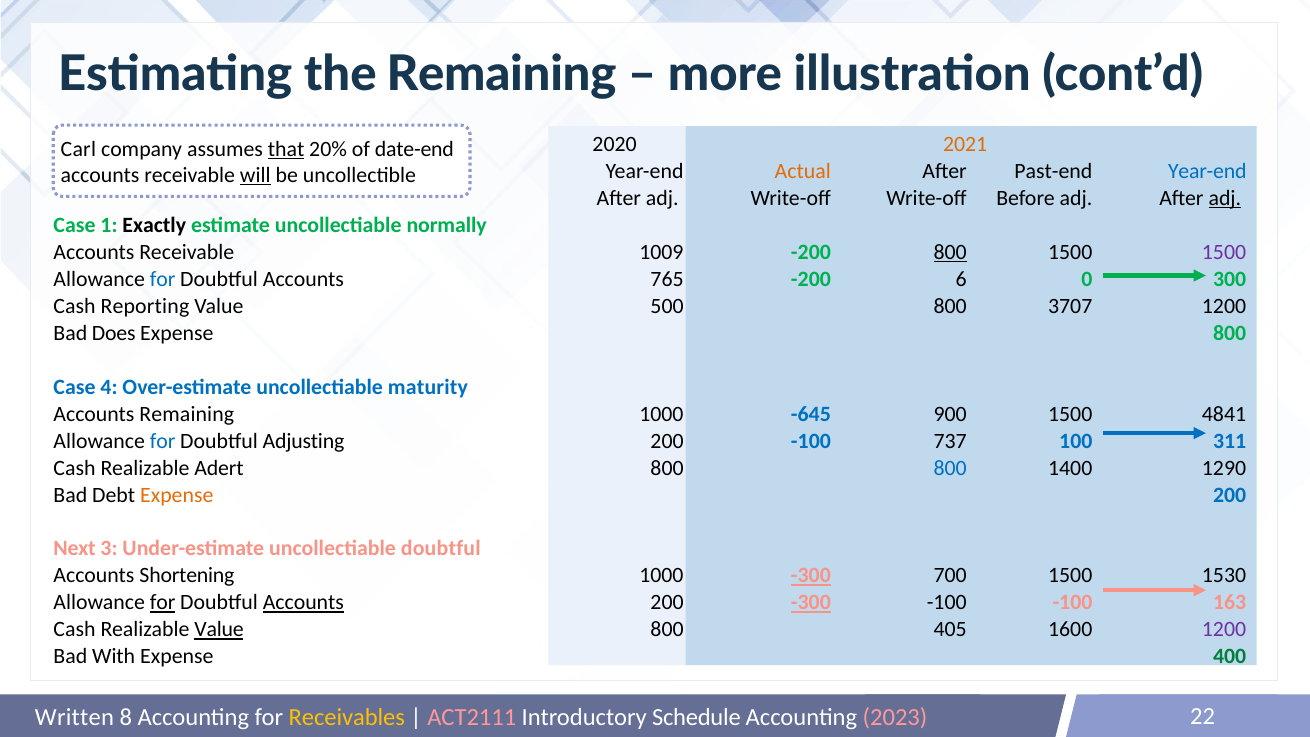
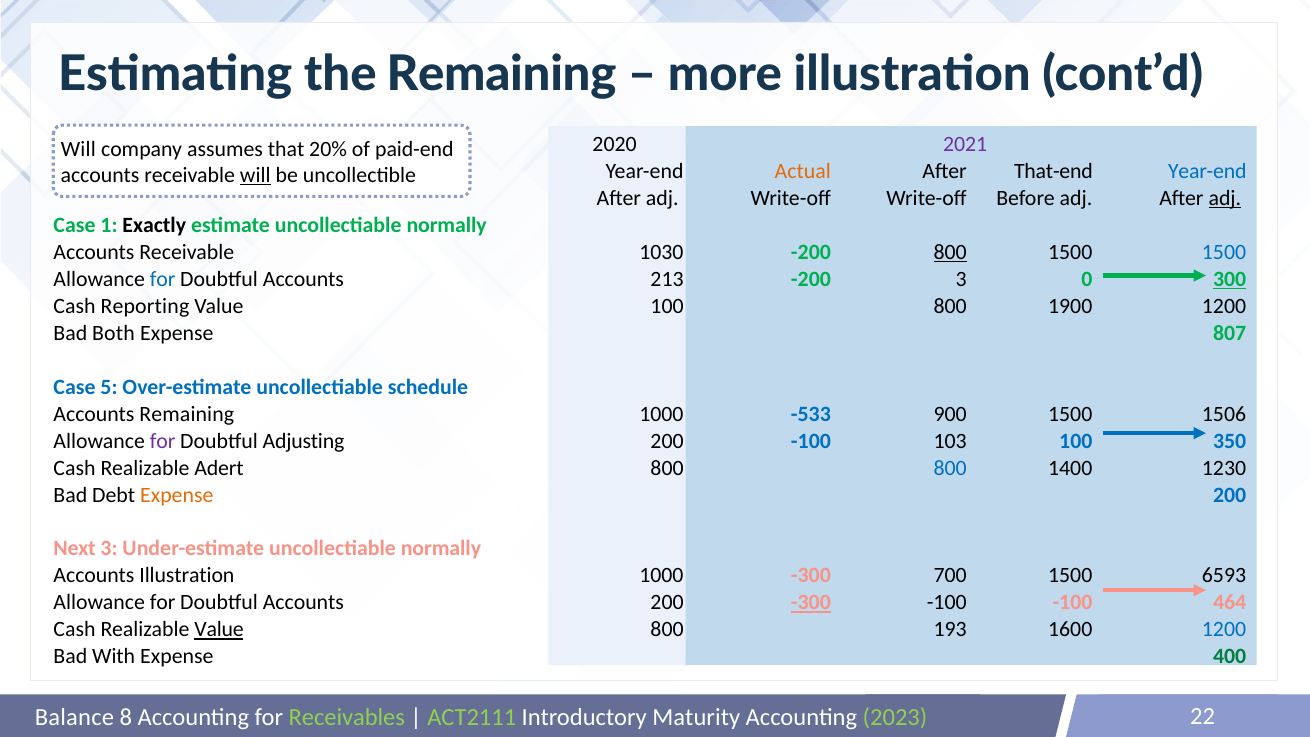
2021 colour: orange -> purple
Carl at (78, 149): Carl -> Will
that underline: present -> none
date-end: date-end -> paid-end
Past-end: Past-end -> That-end
1009: 1009 -> 1030
1500 at (1224, 252) colour: purple -> blue
765: 765 -> 213
-200 6: 6 -> 3
300 underline: none -> present
Value 500: 500 -> 100
3707: 3707 -> 1900
Does: Does -> Both
Expense 800: 800 -> 807
4: 4 -> 5
maturity: maturity -> schedule
-645: -645 -> -533
4841: 4841 -> 1506
for at (163, 441) colour: blue -> purple
737: 737 -> 103
311: 311 -> 350
1290: 1290 -> 1230
Under-estimate uncollectiable doubtful: doubtful -> normally
Accounts Shortening: Shortening -> Illustration
-300 at (811, 576) underline: present -> none
1530: 1530 -> 6593
for at (163, 603) underline: present -> none
Accounts at (303, 603) underline: present -> none
163: 163 -> 464
405: 405 -> 193
1200 at (1224, 630) colour: purple -> blue
Written: Written -> Balance
Receivables colour: yellow -> light green
ACT2111 colour: pink -> light green
Schedule: Schedule -> Maturity
2023 colour: pink -> light green
